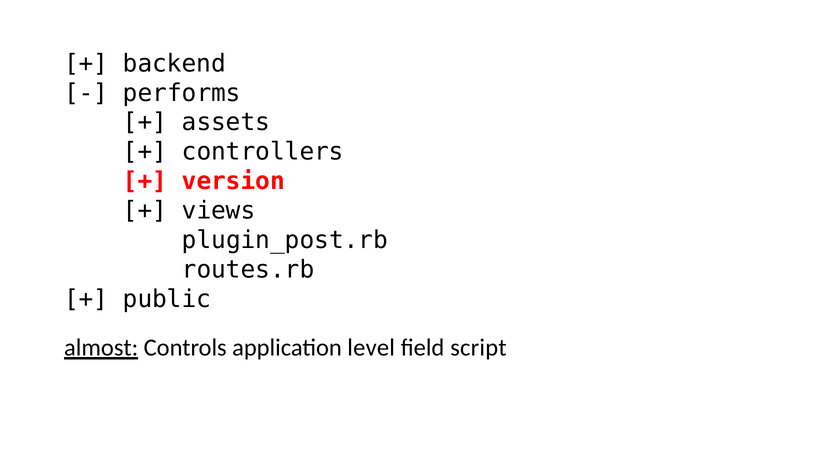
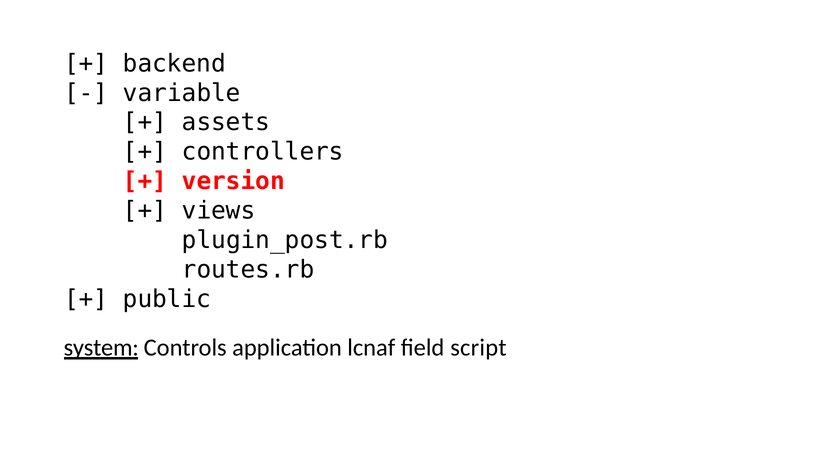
performs: performs -> variable
almost: almost -> system
level: level -> lcnaf
